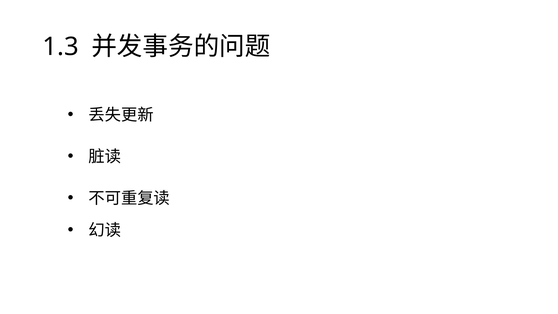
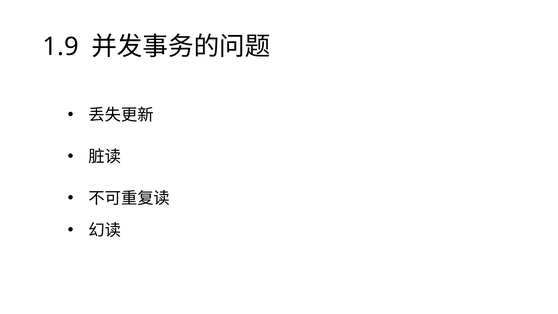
1.3: 1.3 -> 1.9
